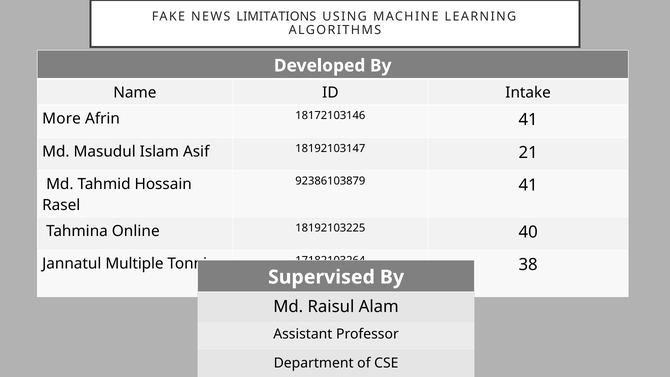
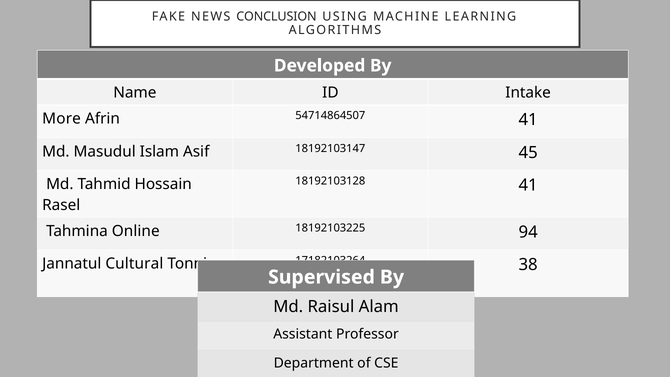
LIMITATIONS: LIMITATIONS -> CONCLUSION
18172103146: 18172103146 -> 54714864507
21: 21 -> 45
92386103879: 92386103879 -> 18192103128
40: 40 -> 94
Multiple: Multiple -> Cultural
